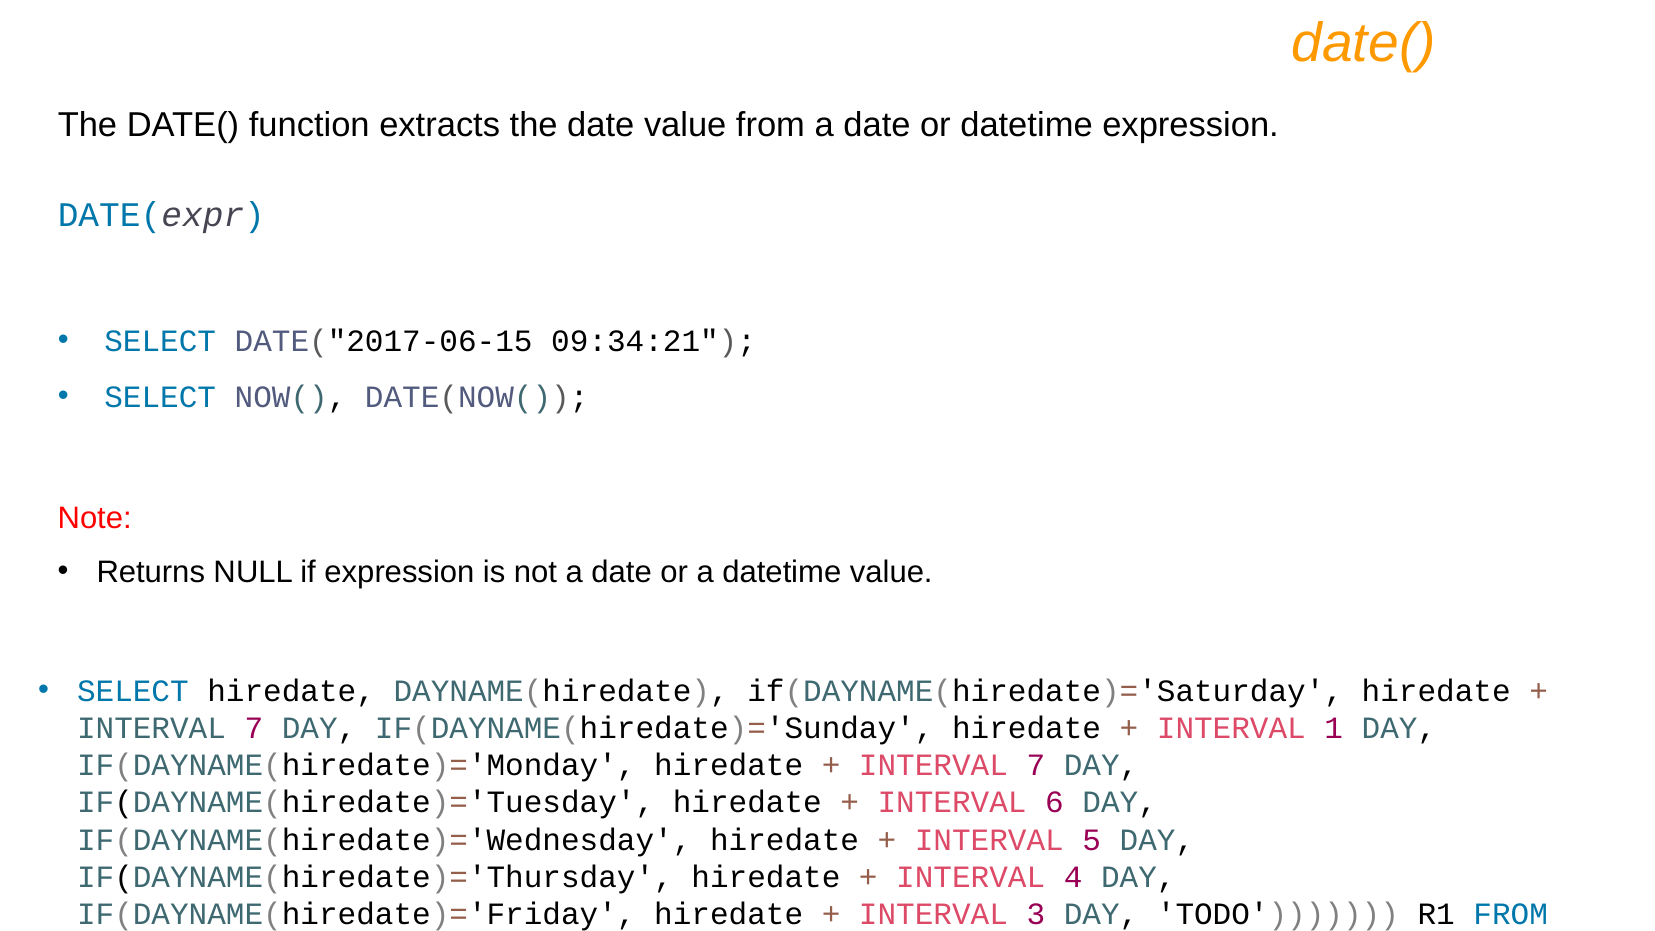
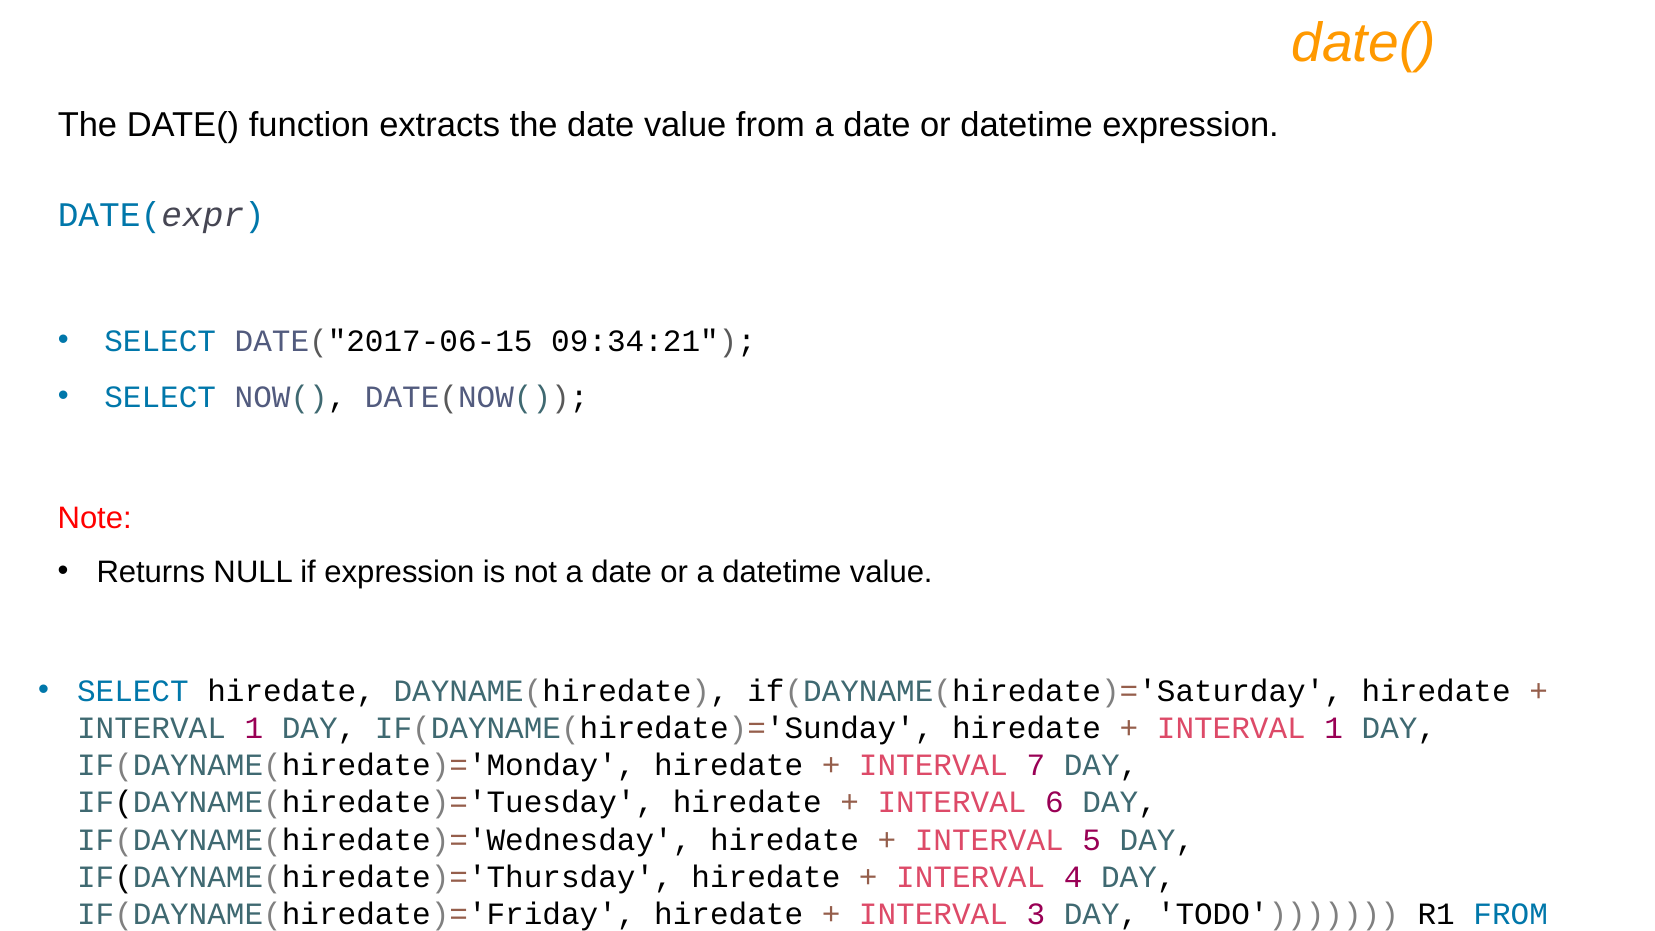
7 at (254, 728): 7 -> 1
